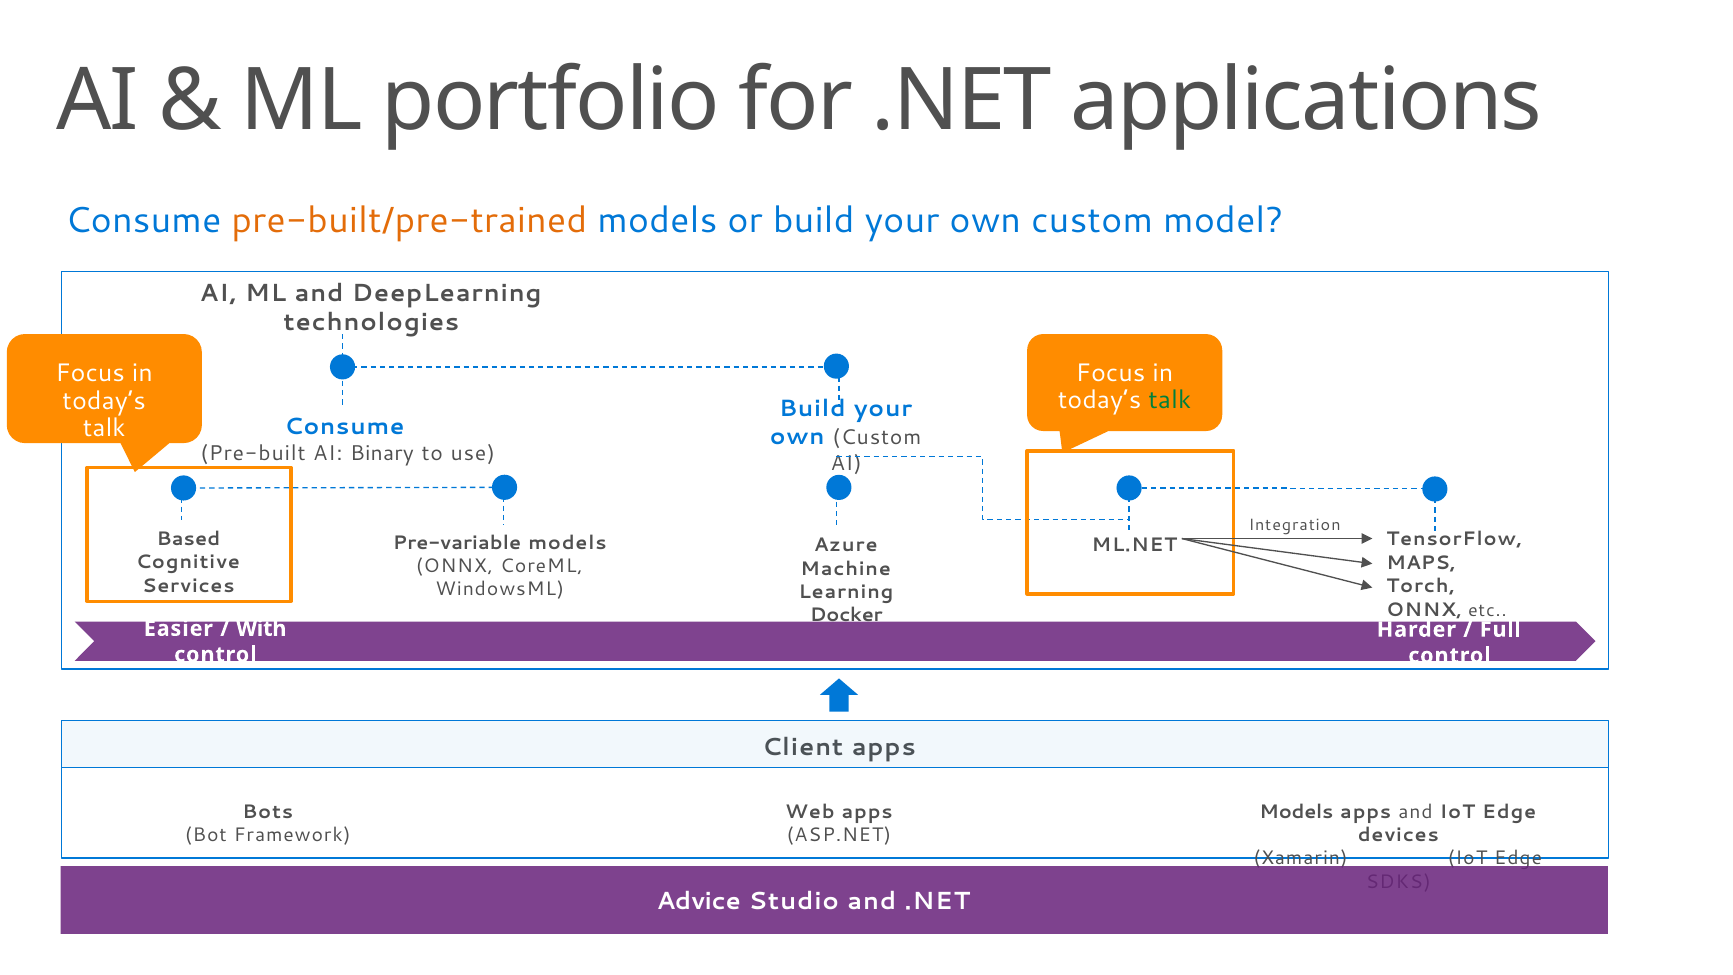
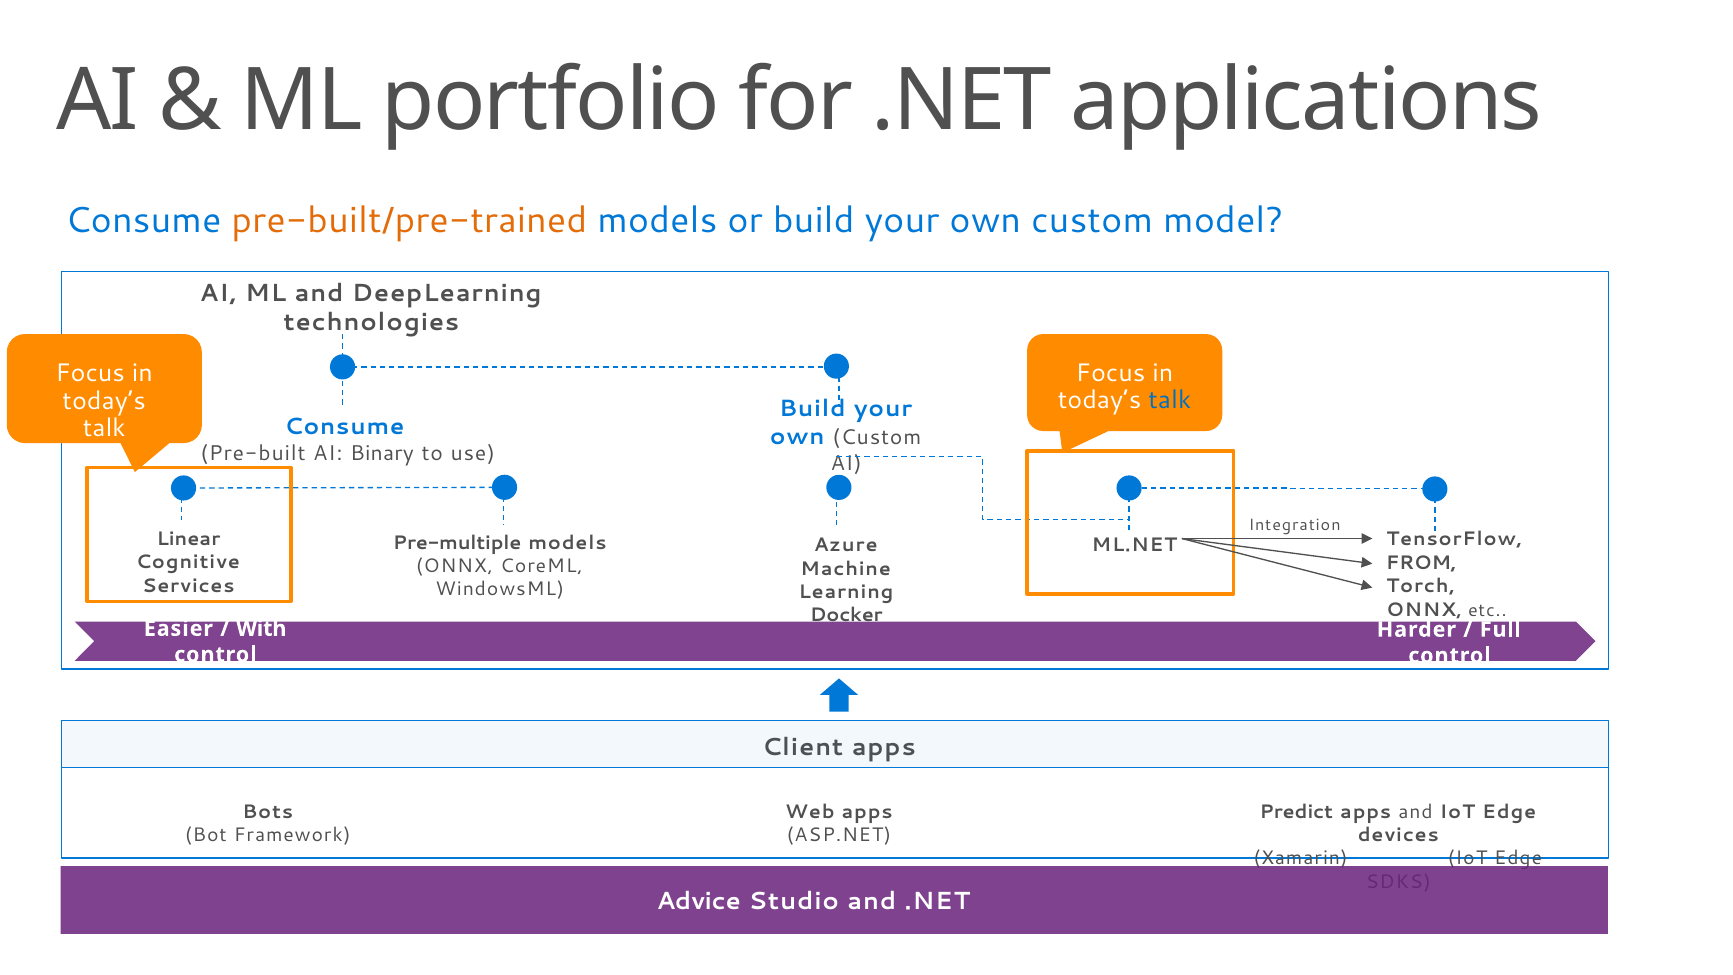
talk at (1170, 400) colour: green -> blue
Based: Based -> Linear
Pre-variable: Pre-variable -> Pre-multiple
MAPS: MAPS -> FROM
Models at (1296, 811): Models -> Predict
